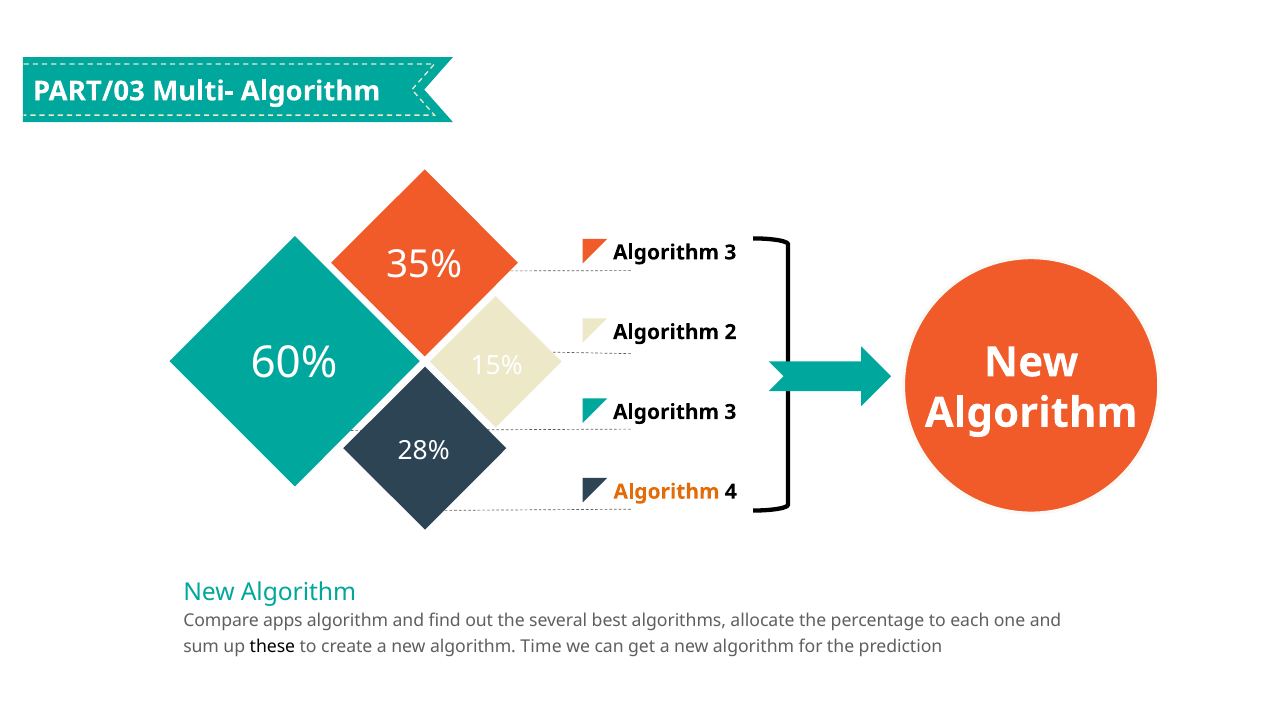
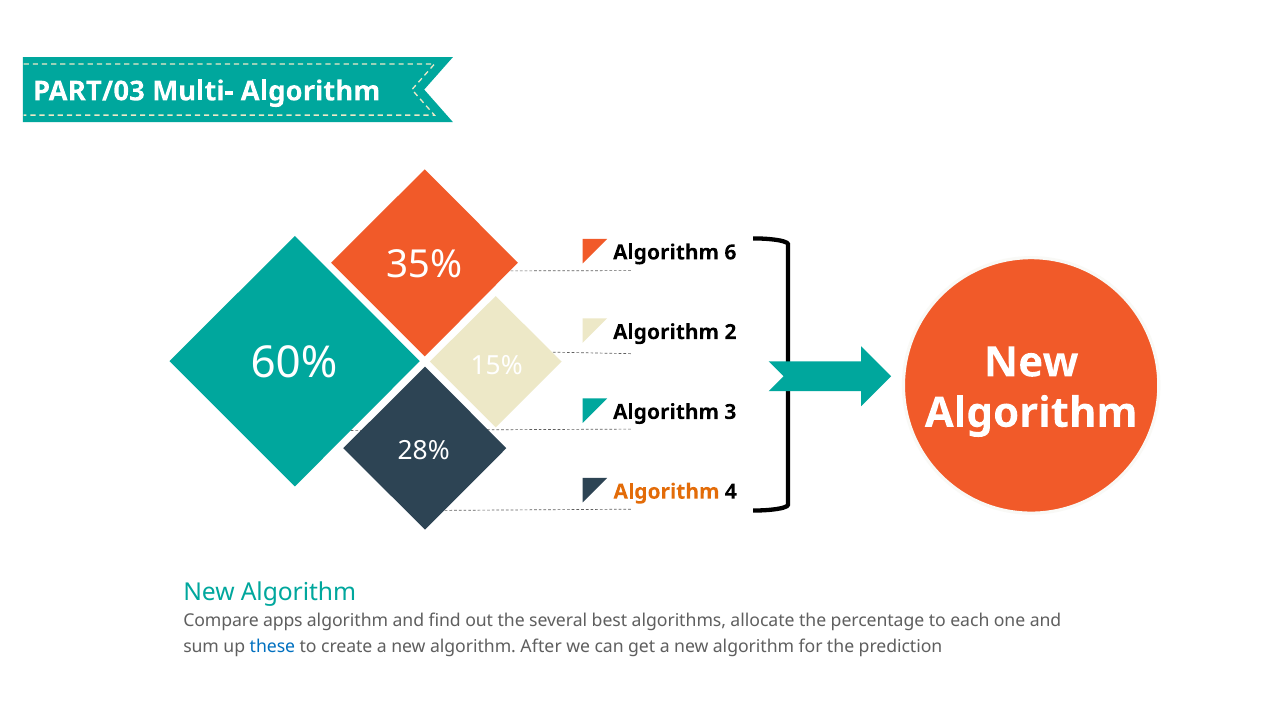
3 at (730, 253): 3 -> 6
these colour: black -> blue
Time: Time -> After
